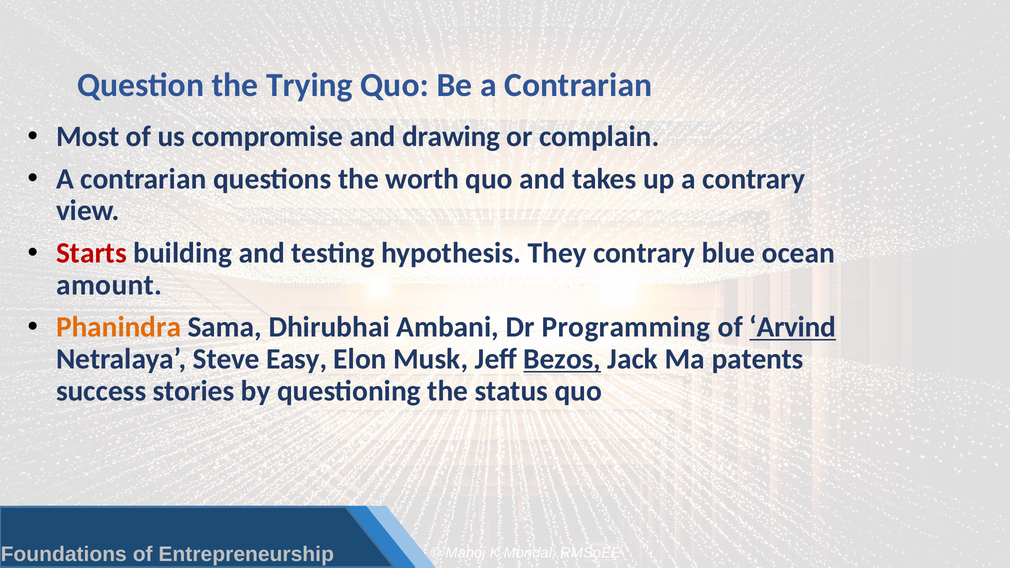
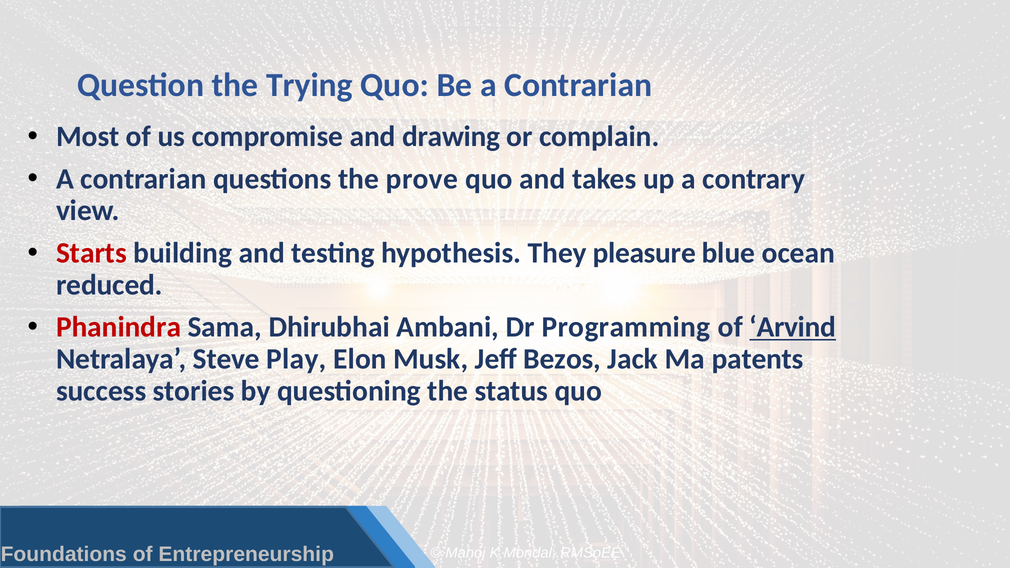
worth: worth -> prove
They contrary: contrary -> pleasure
amount: amount -> reduced
Phanindra colour: orange -> red
Easy: Easy -> Play
Bezos underline: present -> none
